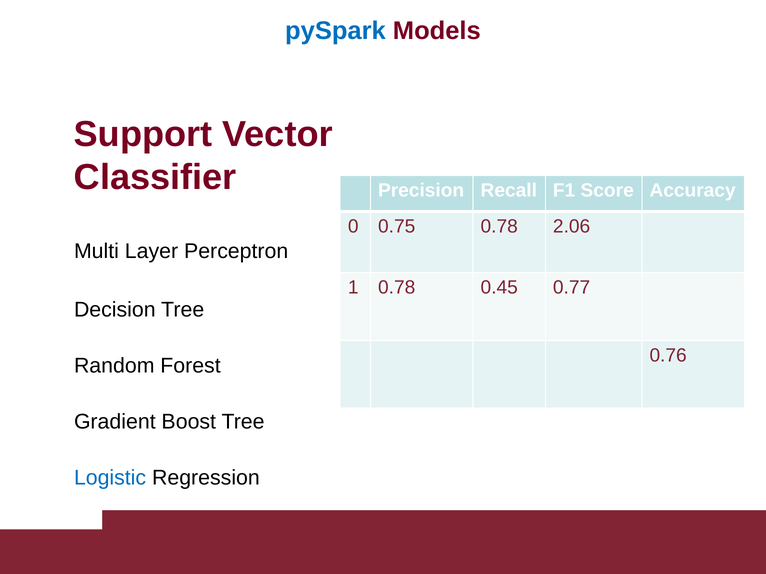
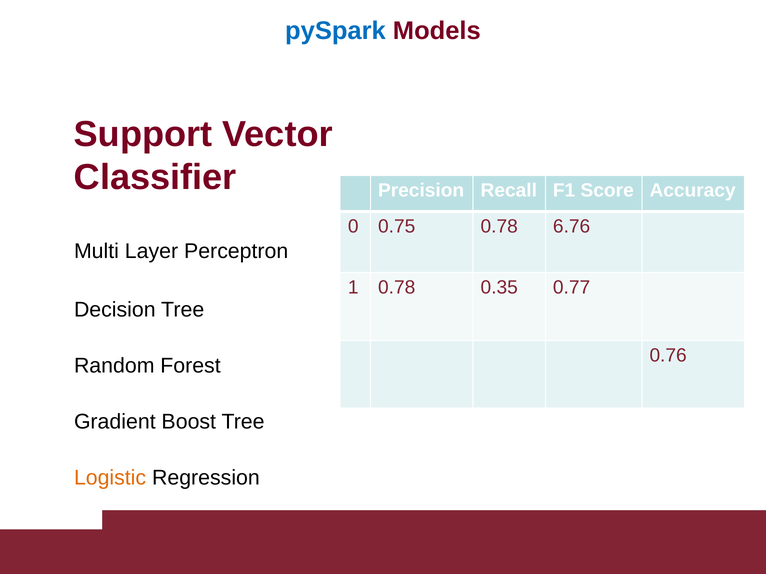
2.06: 2.06 -> 6.76
0.45: 0.45 -> 0.35
Logistic colour: blue -> orange
